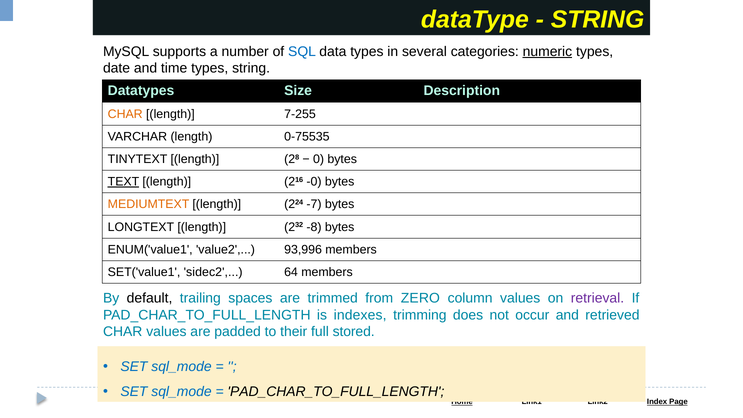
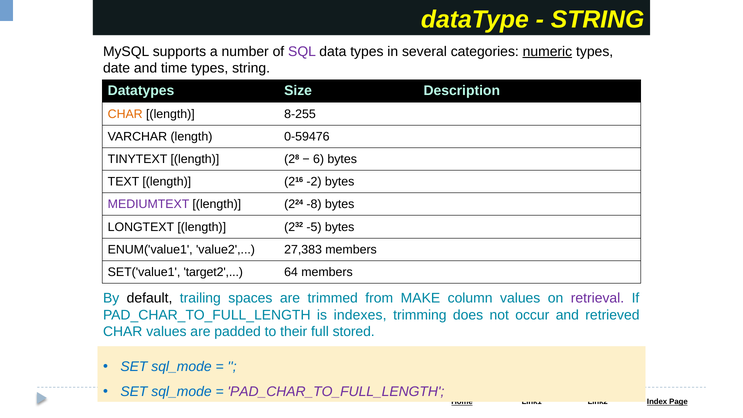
SQL colour: blue -> purple
7-255: 7-255 -> 8-255
0-75535: 0-75535 -> 0-59476
0: 0 -> 6
TEXT underline: present -> none
-0: -0 -> -2
MEDIUMTEXT colour: orange -> purple
-7: -7 -> -8
-8: -8 -> -5
93,996: 93,996 -> 27,383
sidec2: sidec2 -> target2
ZERO: ZERO -> MAKE
PAD_CHAR_TO_FULL_LENGTH at (336, 392) colour: black -> purple
